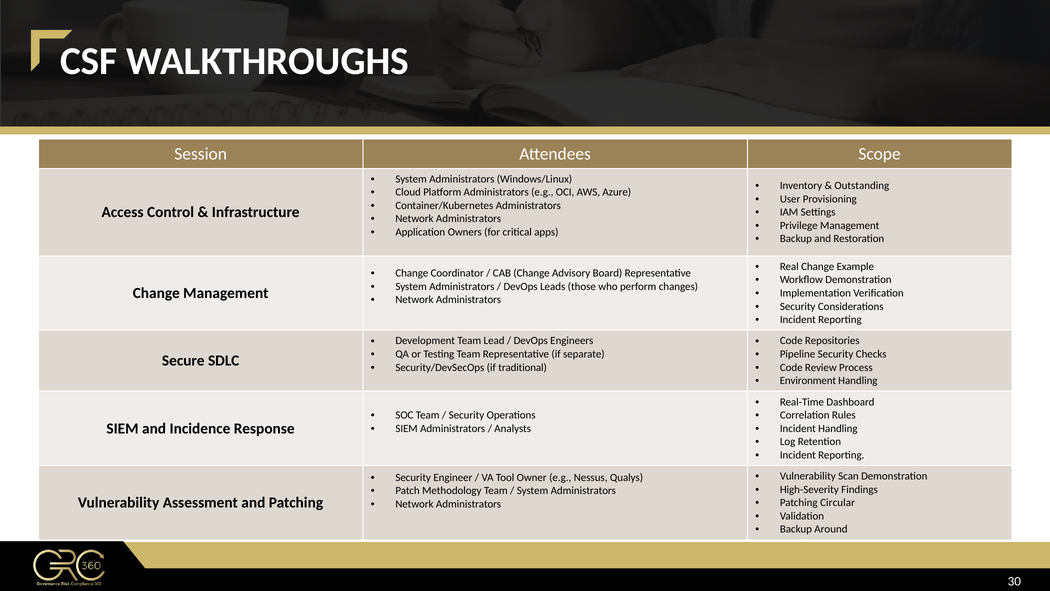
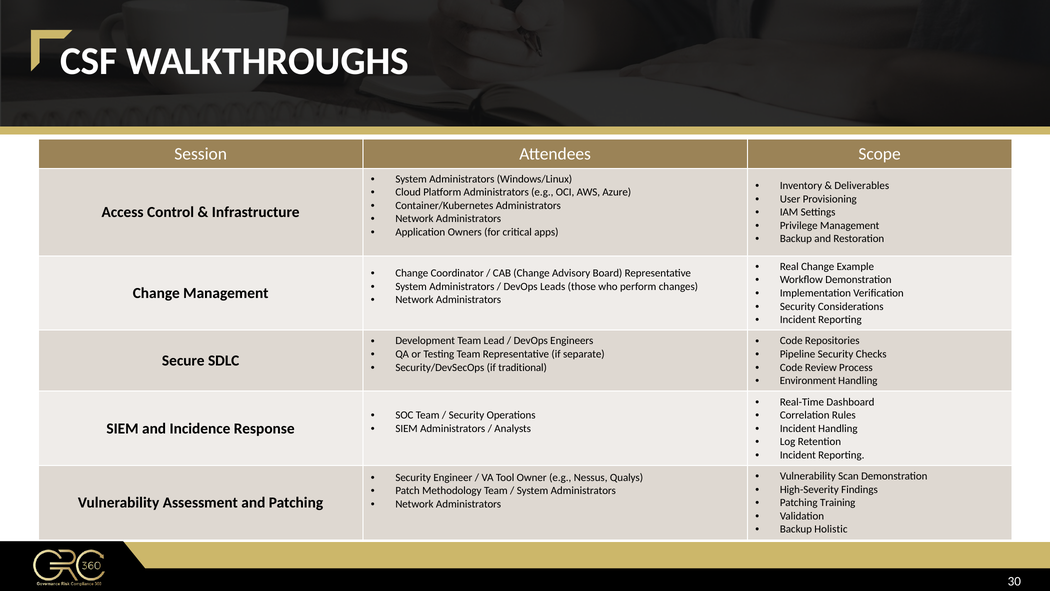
Outstanding: Outstanding -> Deliverables
Circular: Circular -> Training
Around: Around -> Holistic
